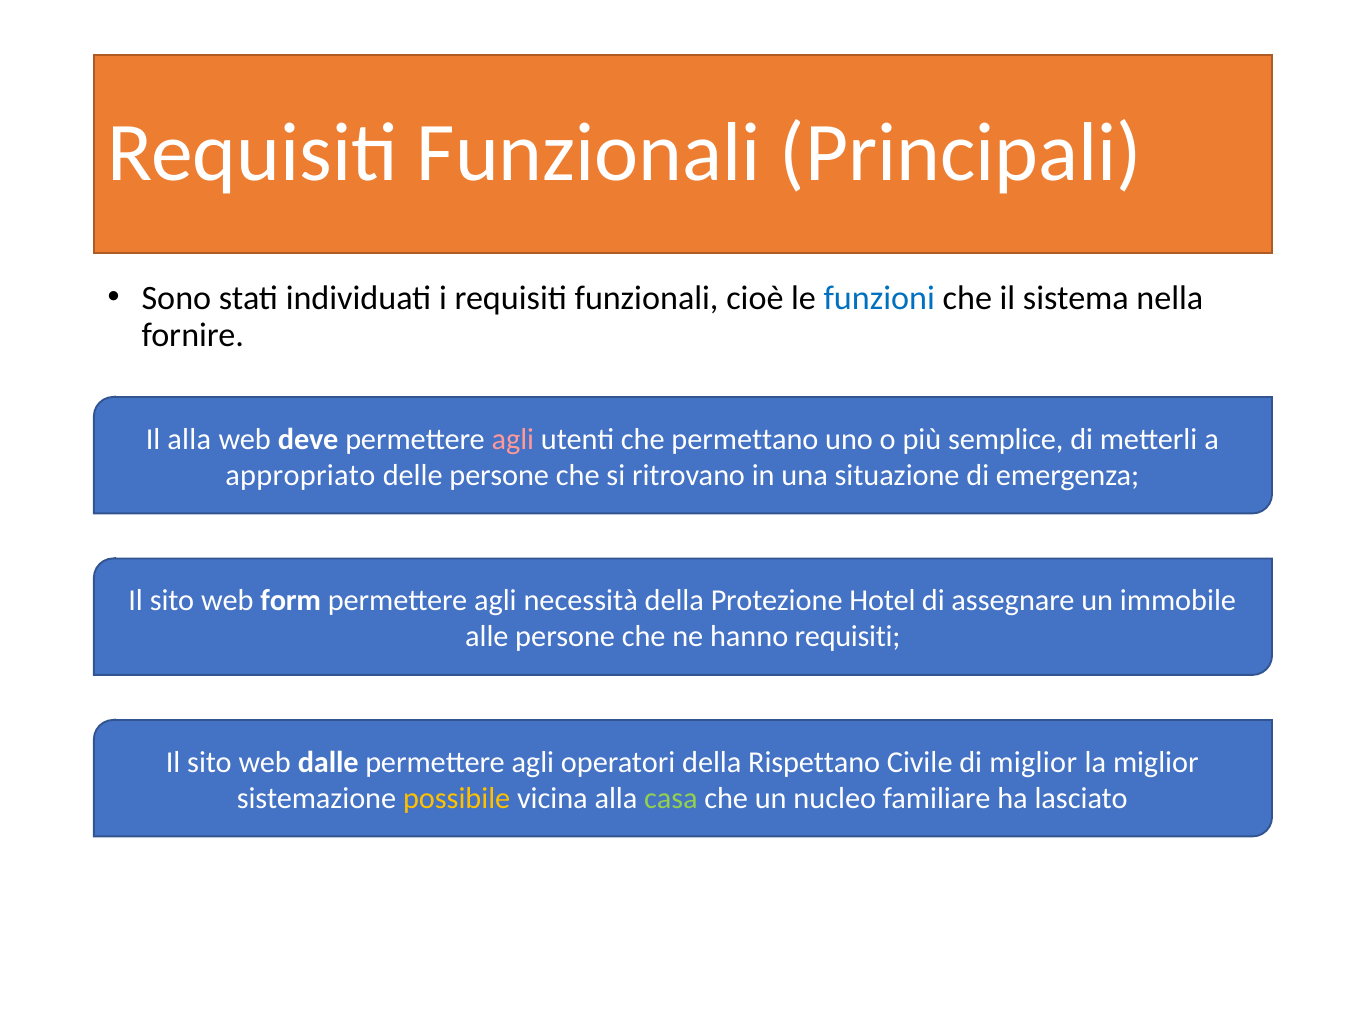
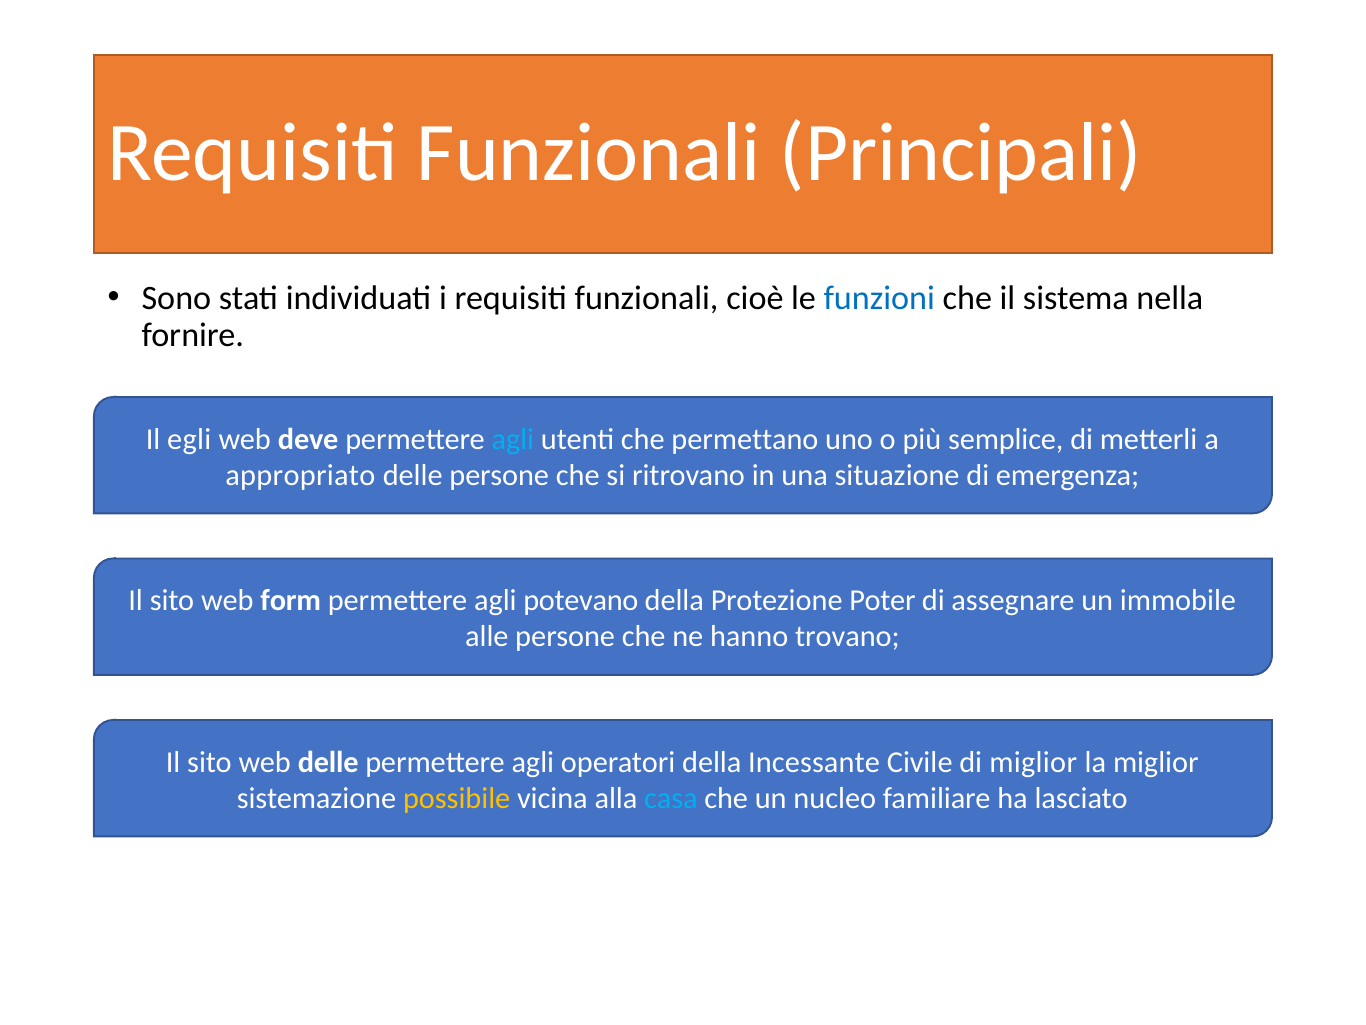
Il alla: alla -> egli
agli at (513, 439) colour: pink -> light blue
necessità: necessità -> potevano
Hotel: Hotel -> Poter
hanno requisiti: requisiti -> trovano
web dalle: dalle -> delle
Rispettano: Rispettano -> Incessante
casa colour: light green -> light blue
